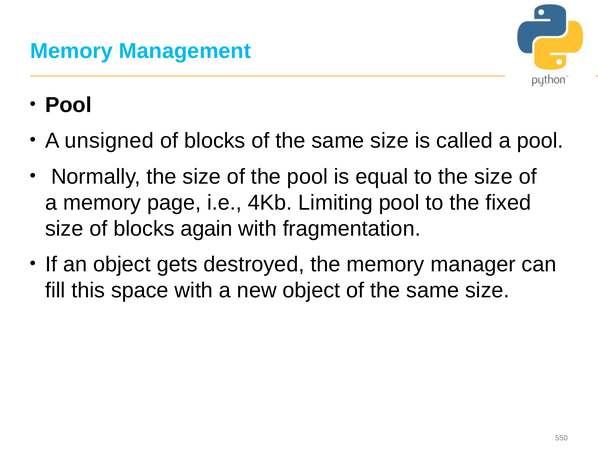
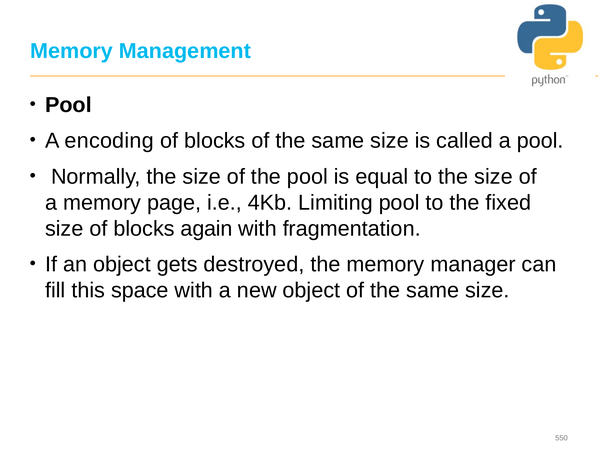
unsigned: unsigned -> encoding
